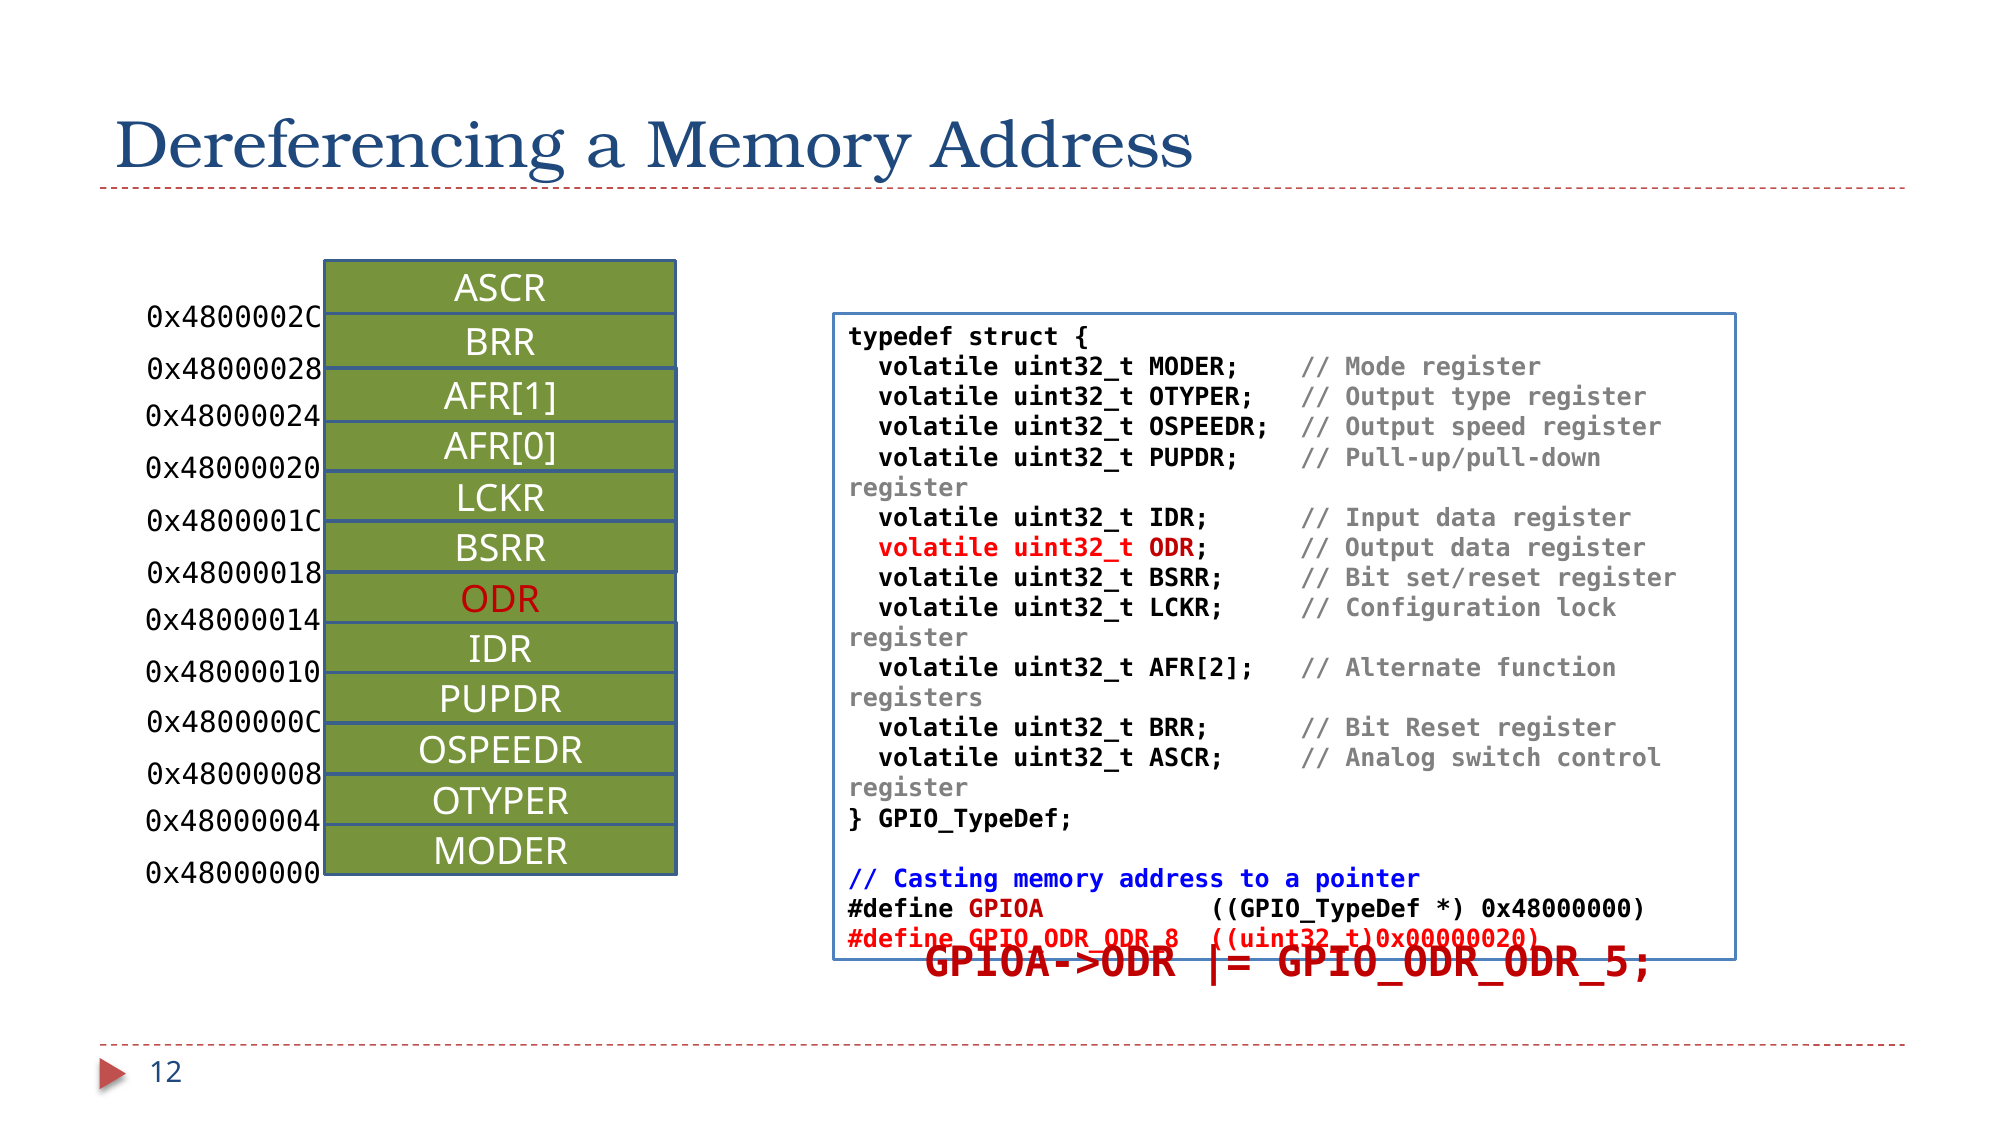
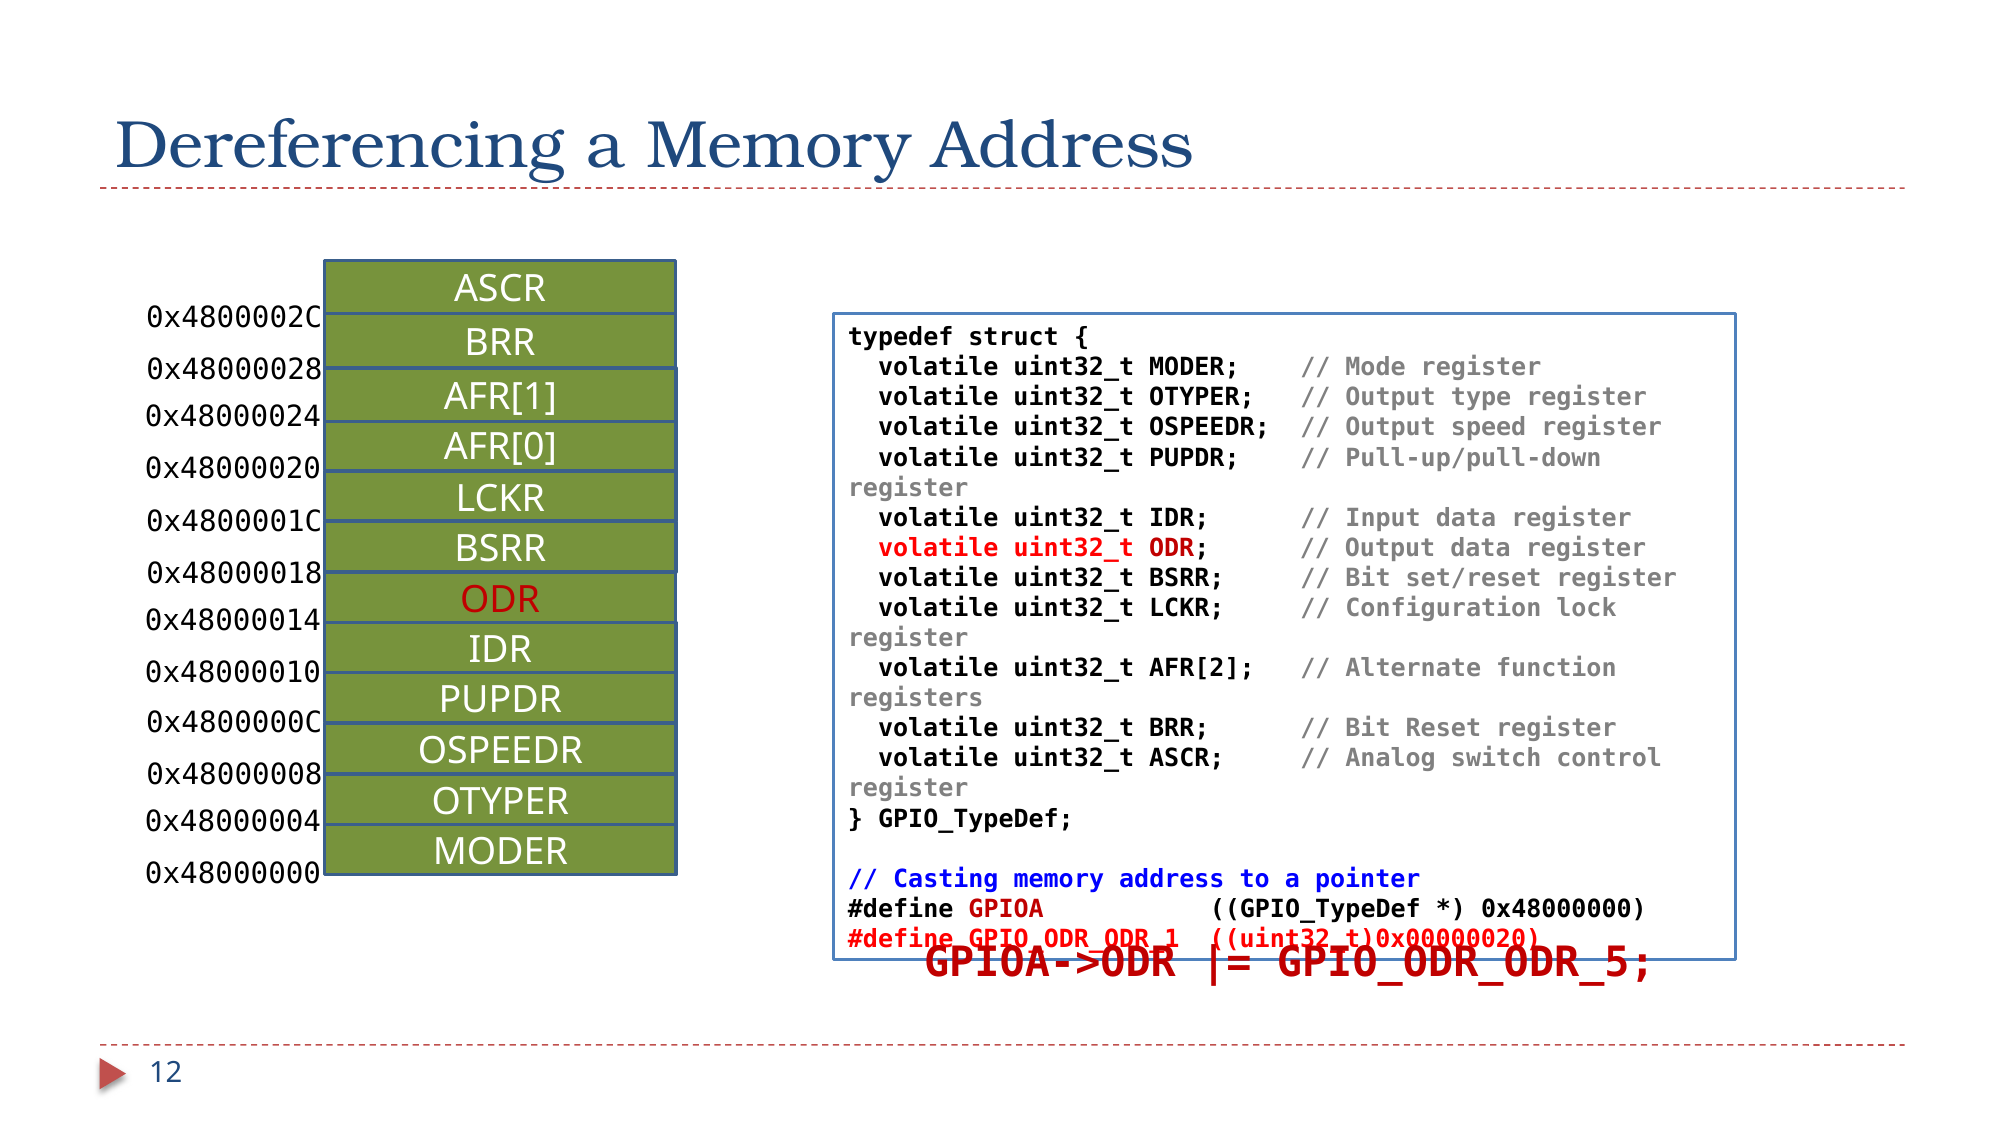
GPIO_ODR_ODR_8: GPIO_ODR_ODR_8 -> GPIO_ODR_ODR_1
